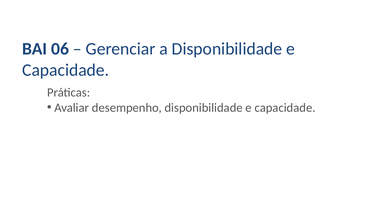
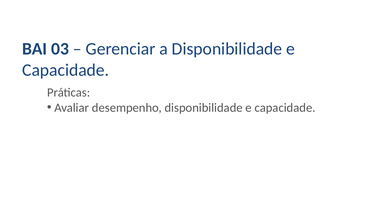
06: 06 -> 03
